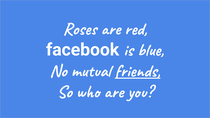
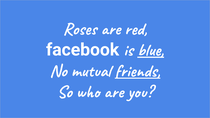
blue underline: none -> present
